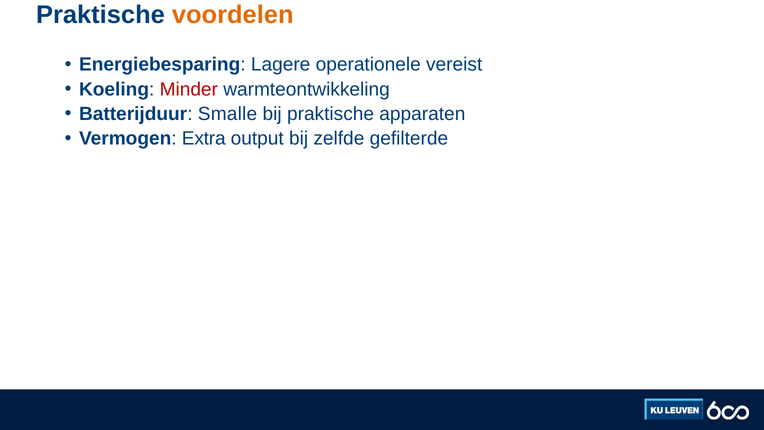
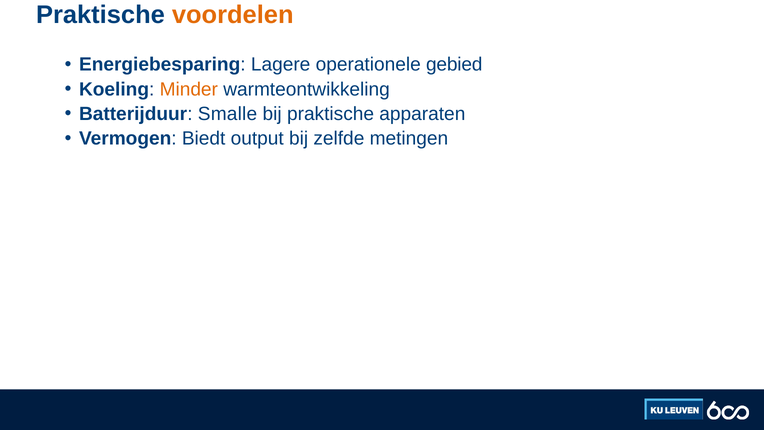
vereist: vereist -> gebied
Minder colour: red -> orange
Extra: Extra -> Biedt
gefilterde: gefilterde -> metingen
